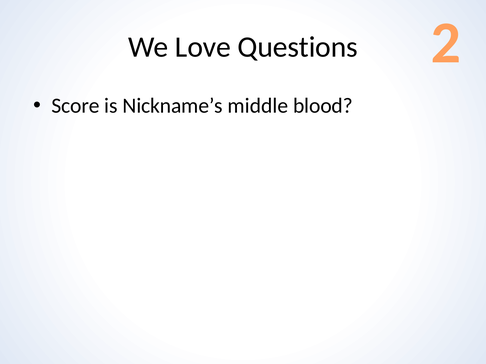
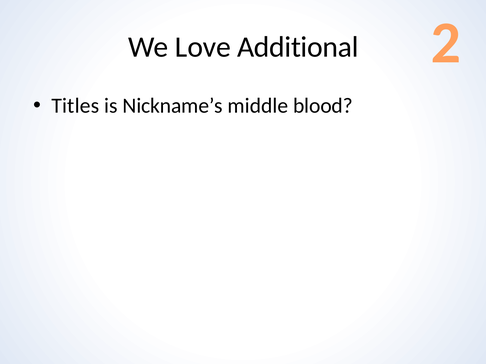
Questions: Questions -> Additional
Score: Score -> Titles
